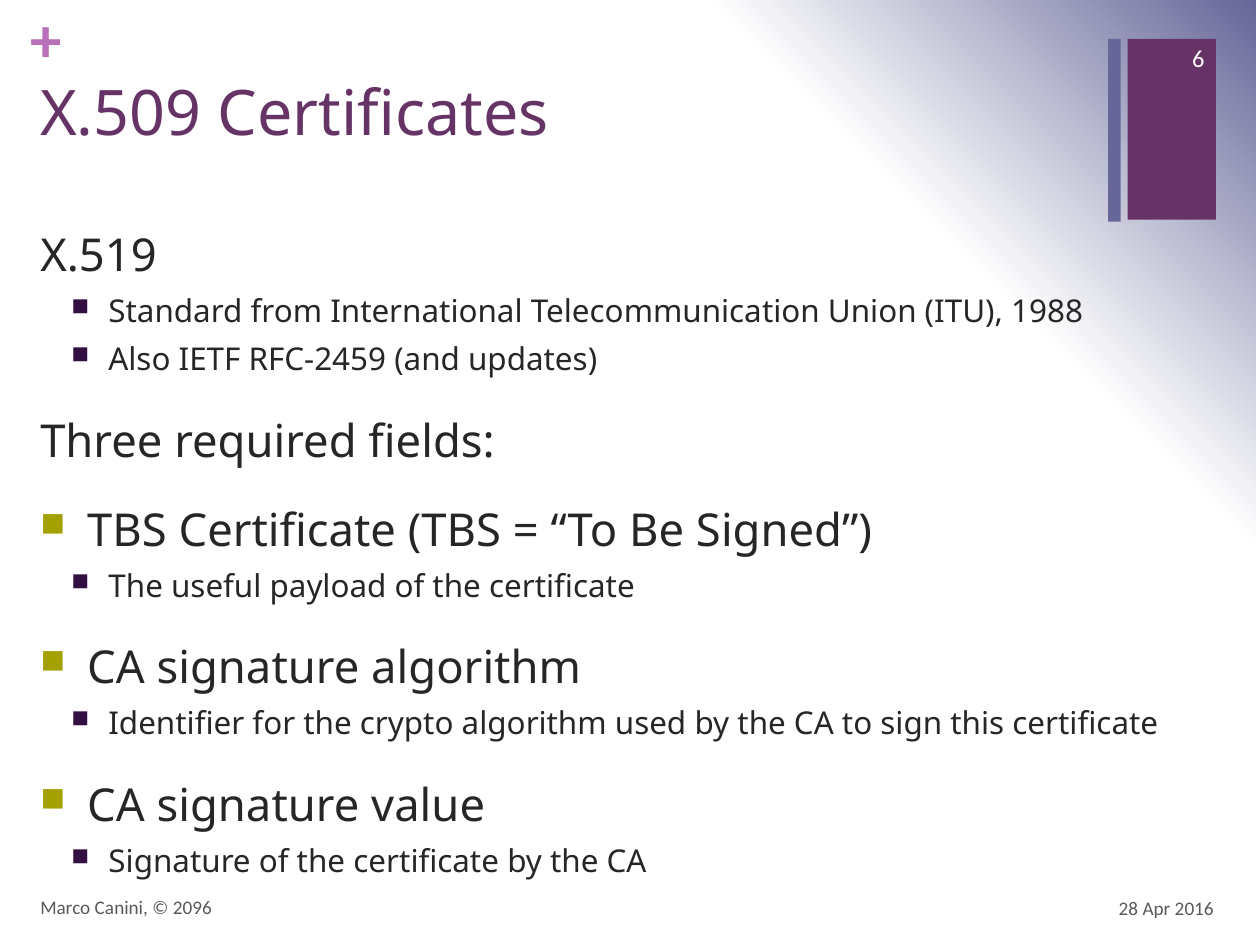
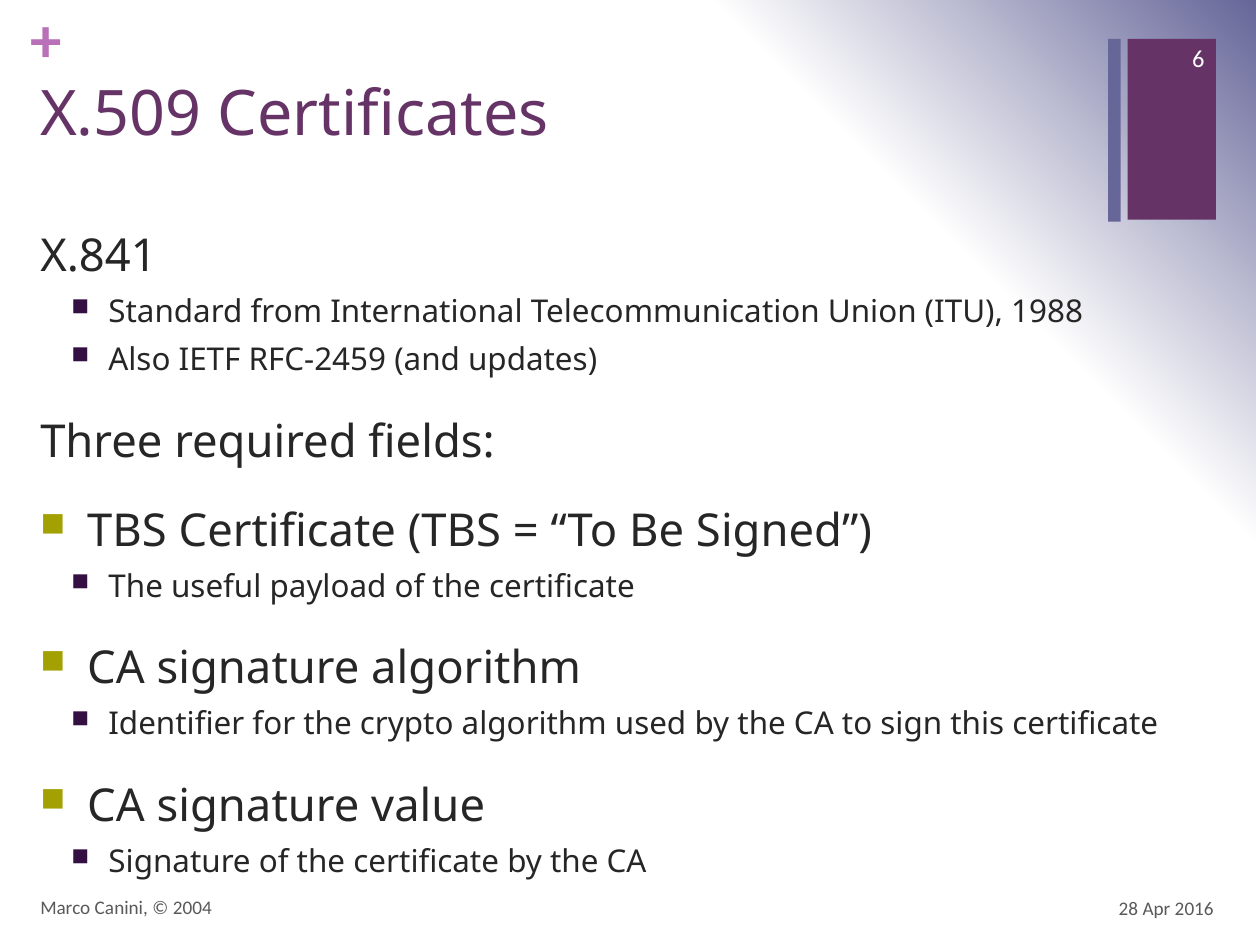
X.519: X.519 -> X.841
2096: 2096 -> 2004
